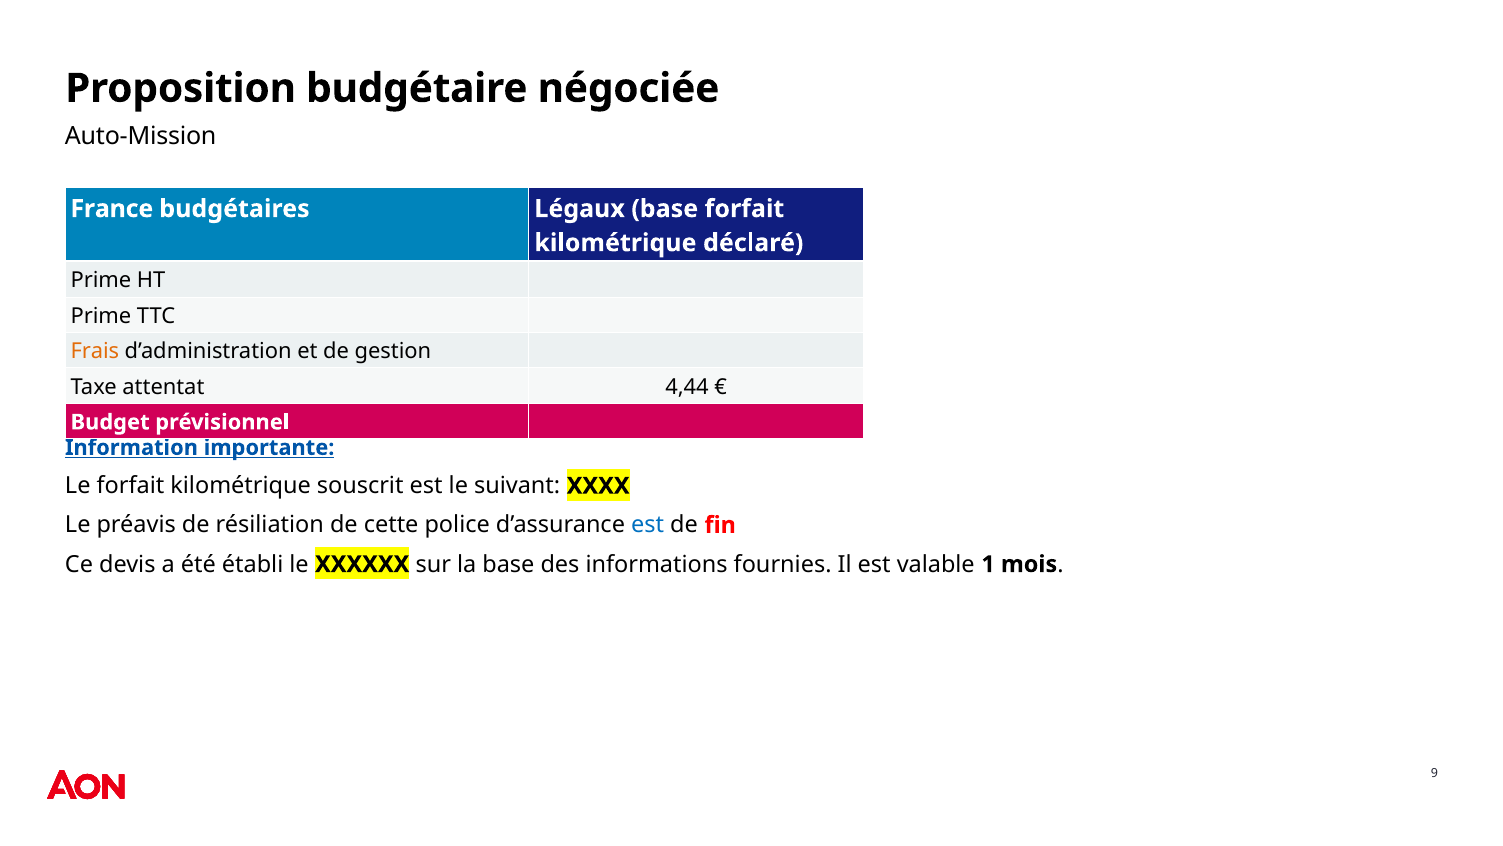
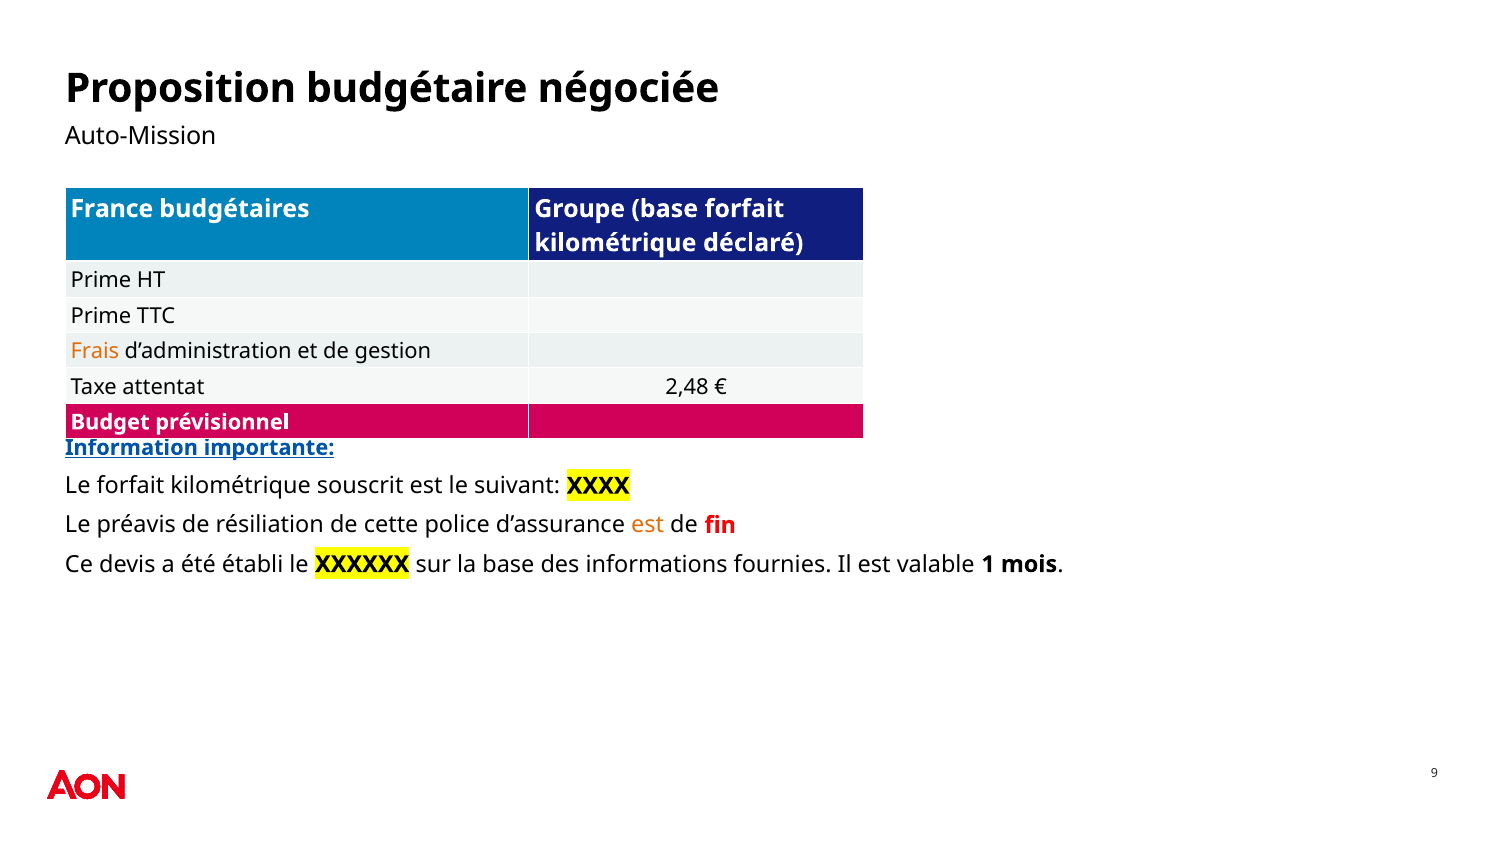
Légaux: Légaux -> Groupe
4,44: 4,44 -> 2,48
est at (648, 525) colour: blue -> orange
